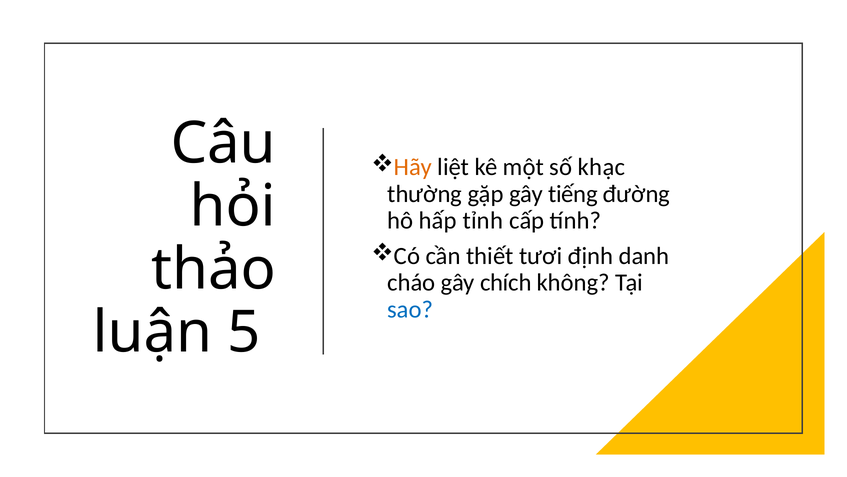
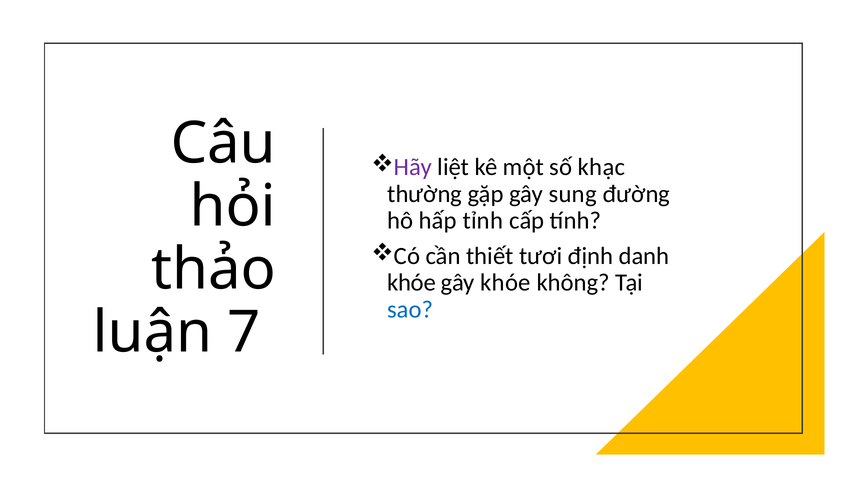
Hãy colour: orange -> purple
tiếng: tiếng -> sung
cháo at (411, 282): cháo -> khóe
gây chích: chích -> khóe
5: 5 -> 7
